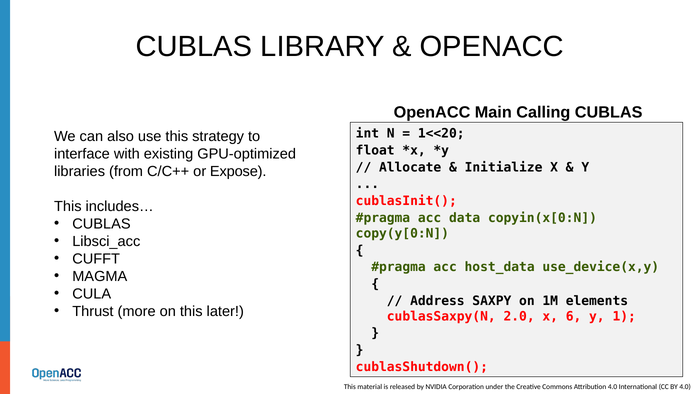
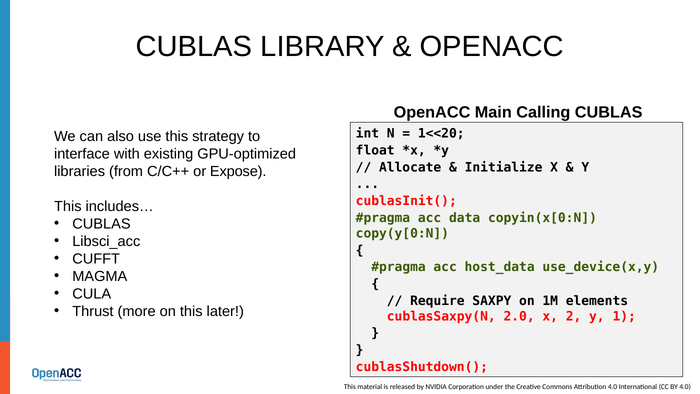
Address: Address -> Require
6: 6 -> 2
